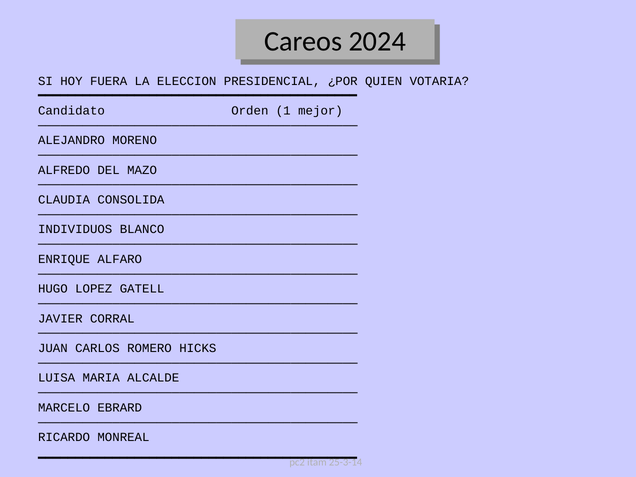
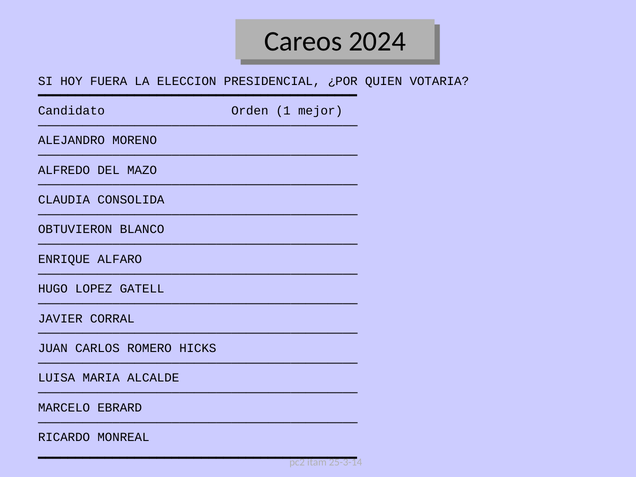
INDIVIDUOS: INDIVIDUOS -> OBTUVIERON
